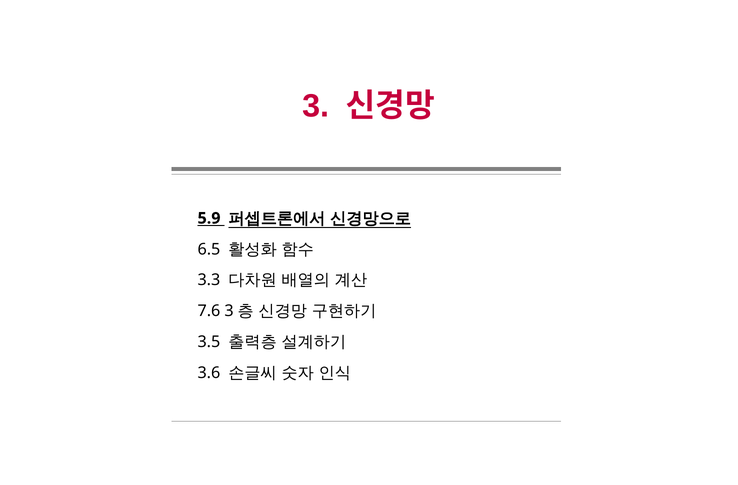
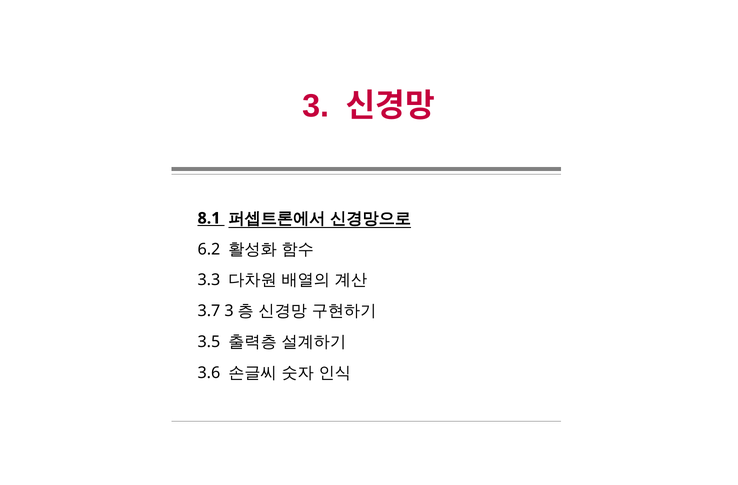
5.9: 5.9 -> 8.1
6.5: 6.5 -> 6.2
7.6: 7.6 -> 3.7
